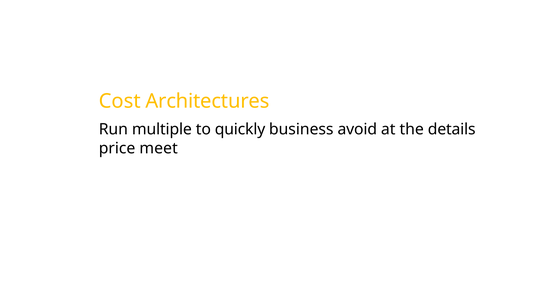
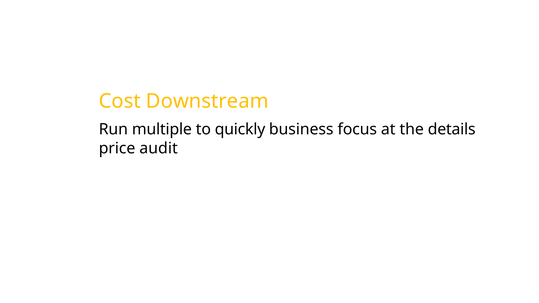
Architectures: Architectures -> Downstream
avoid: avoid -> focus
meet: meet -> audit
